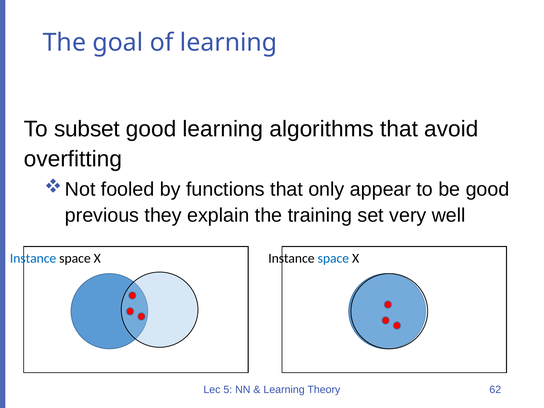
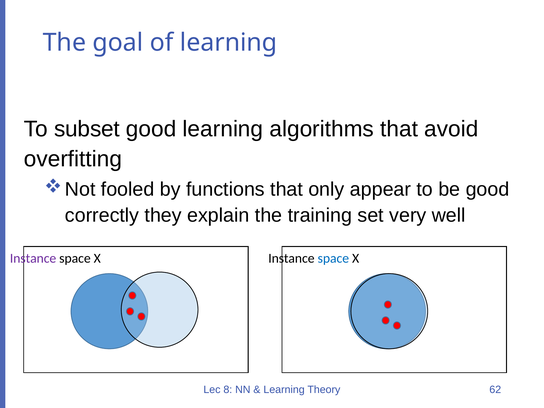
previous: previous -> correctly
Instance at (33, 258) colour: blue -> purple
5: 5 -> 8
